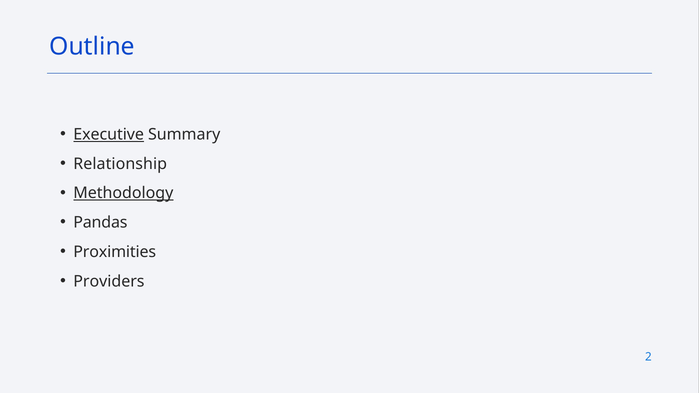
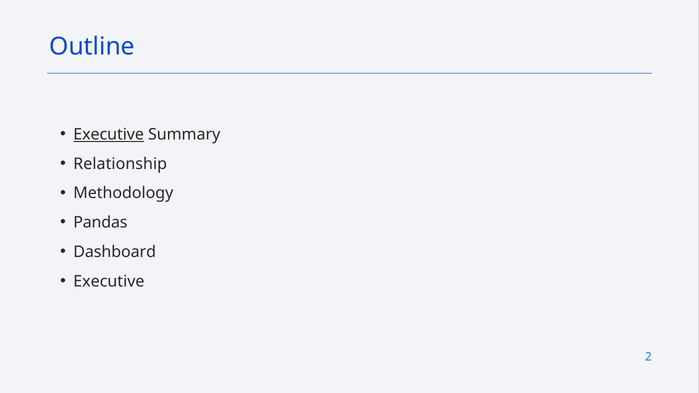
Methodology underline: present -> none
Proximities: Proximities -> Dashboard
Providers at (109, 281): Providers -> Executive
